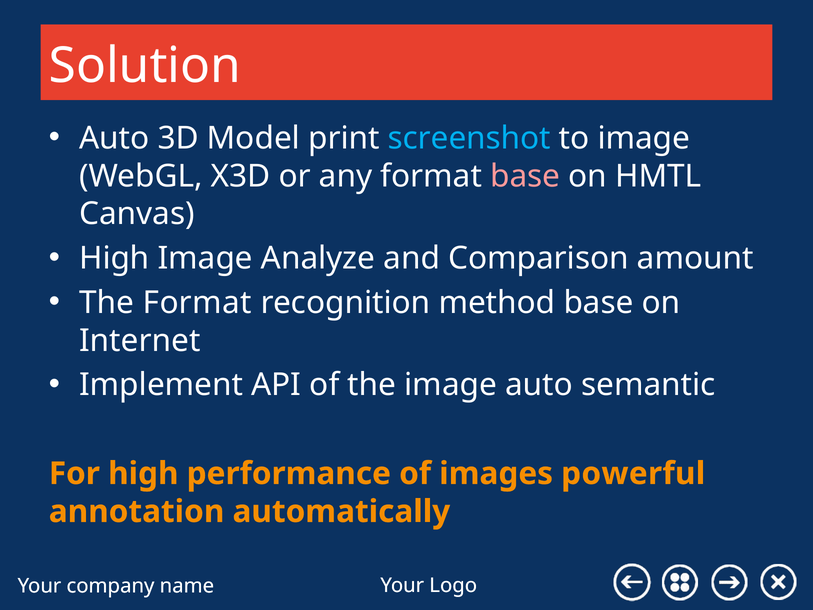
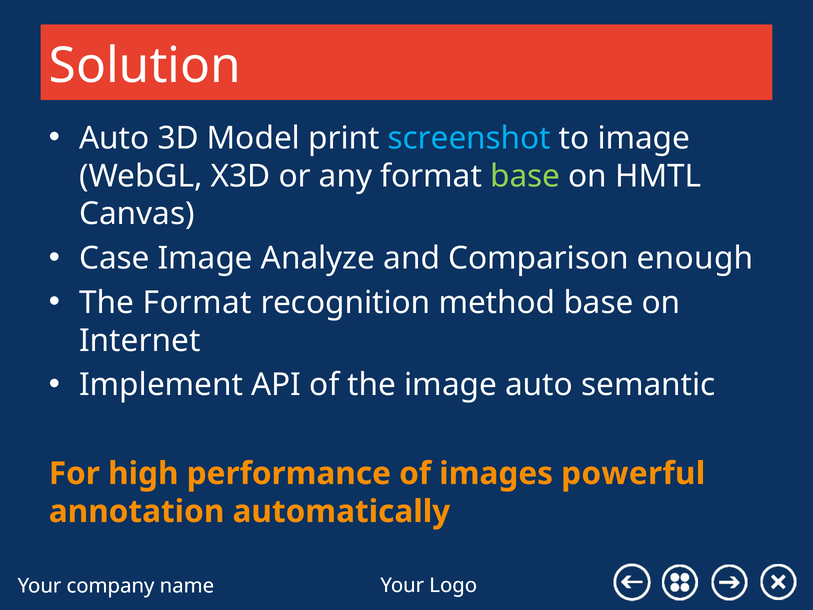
base at (525, 176) colour: pink -> light green
High at (114, 258): High -> Case
amount: amount -> enough
